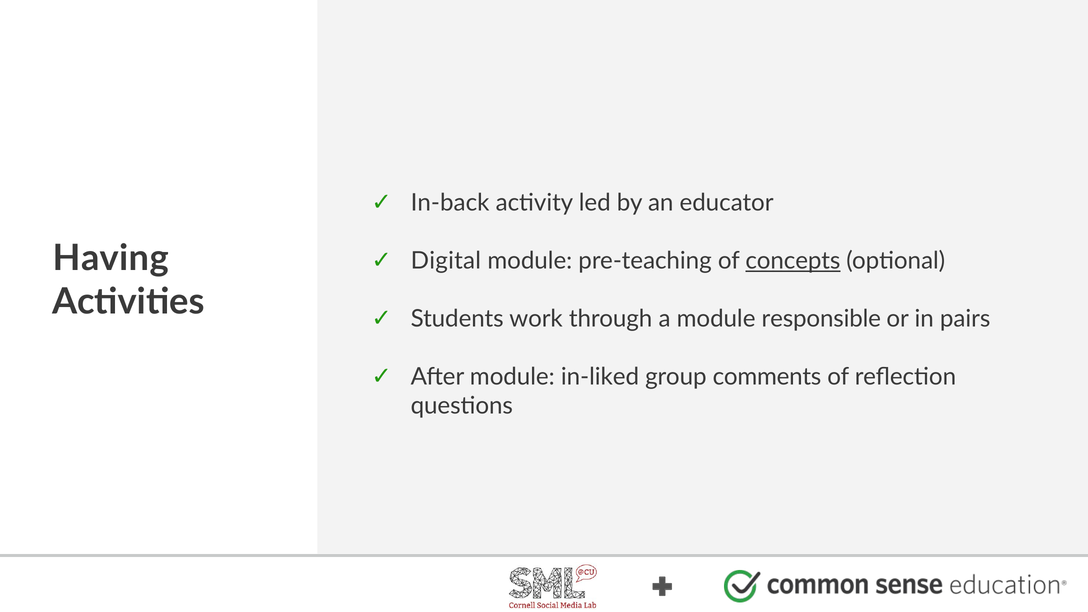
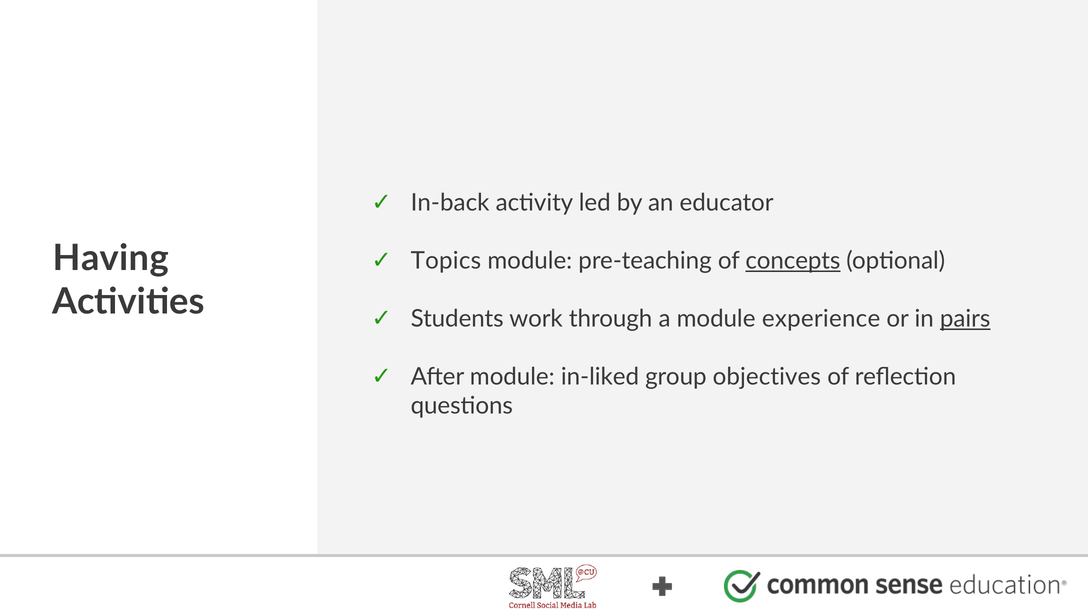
Digital: Digital -> Topics
responsible: responsible -> experience
pairs underline: none -> present
comments: comments -> objectives
